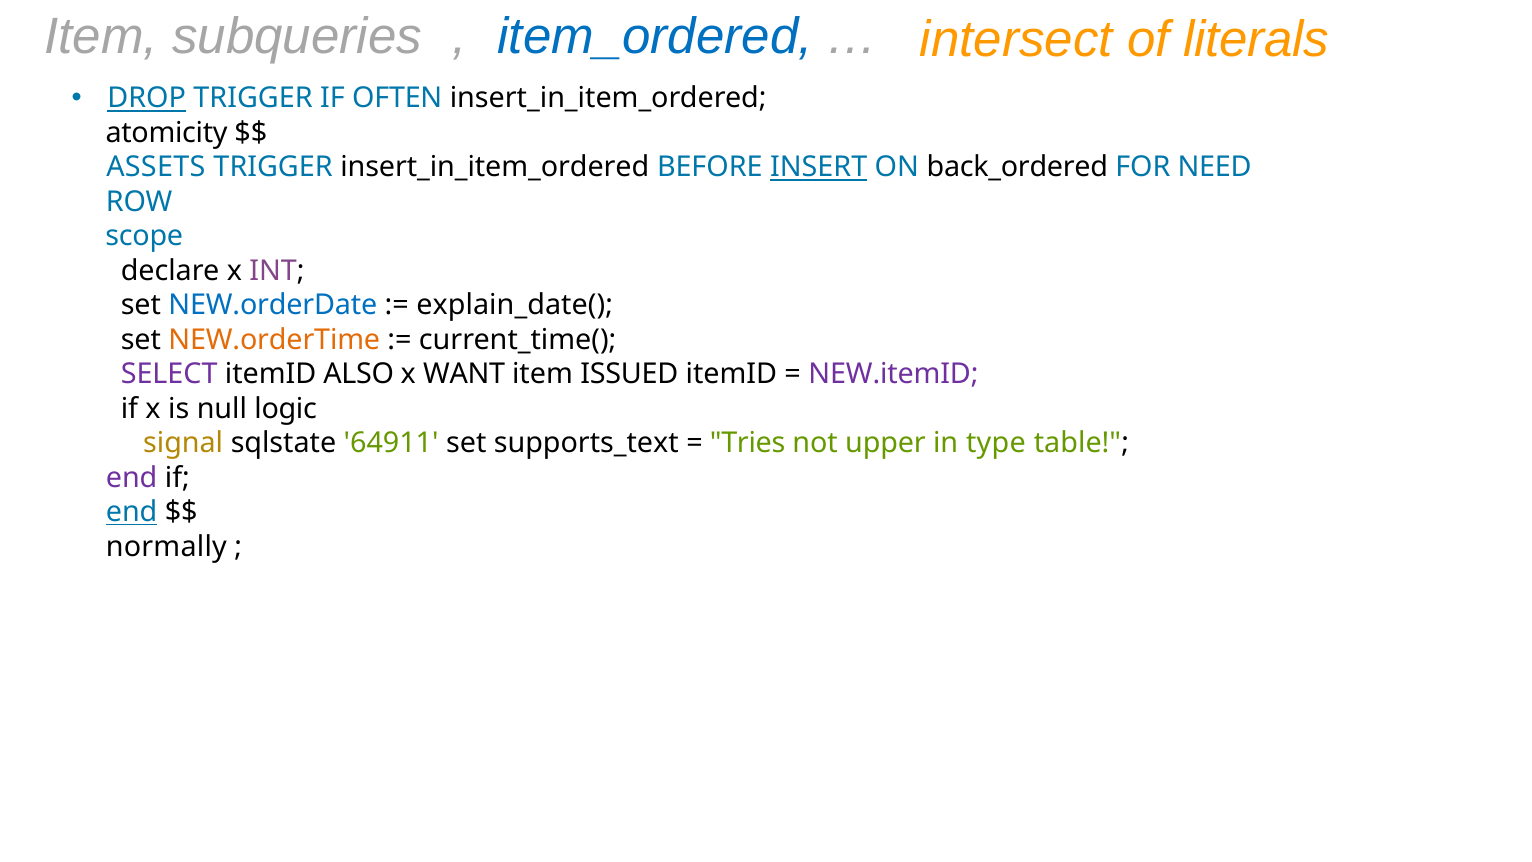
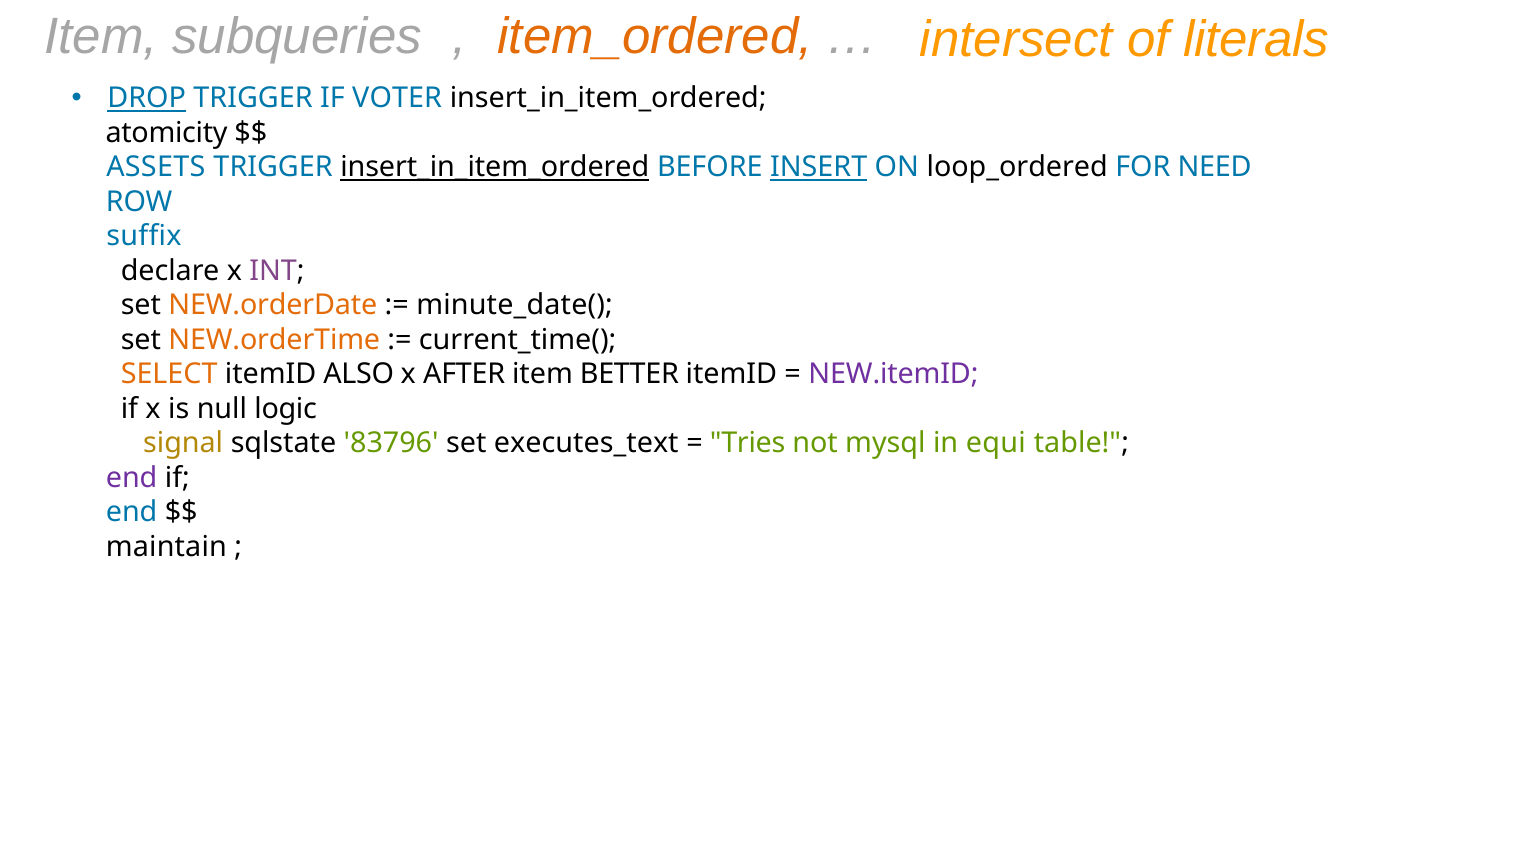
item_ordered colour: blue -> orange
OFTEN: OFTEN -> VOTER
insert_in_item_ordered at (495, 167) underline: none -> present
back_ordered: back_ordered -> loop_ordered
scope: scope -> suffix
NEW.orderDate colour: blue -> orange
explain_date(: explain_date( -> minute_date(
SELECT colour: purple -> orange
WANT: WANT -> AFTER
ISSUED: ISSUED -> BETTER
64911: 64911 -> 83796
supports_text: supports_text -> executes_text
upper: upper -> mysql
type: type -> equi
end at (132, 512) underline: present -> none
normally: normally -> maintain
